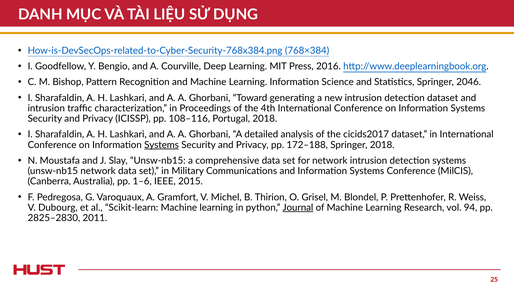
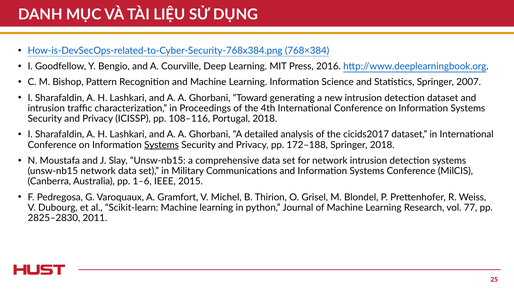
2046: 2046 -> 2007
Journal underline: present -> none
94: 94 -> 77
